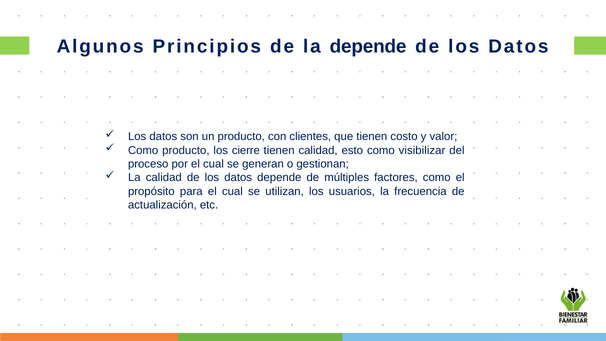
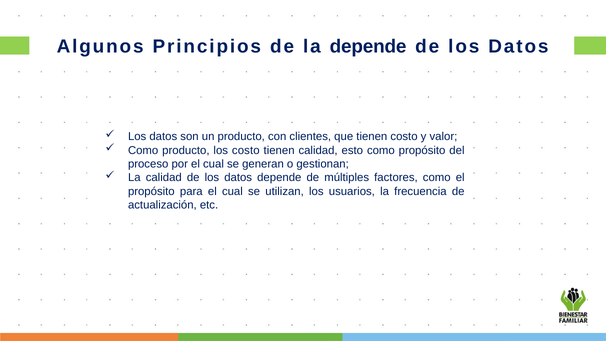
los cierre: cierre -> costo
como visibilizar: visibilizar -> propósito
